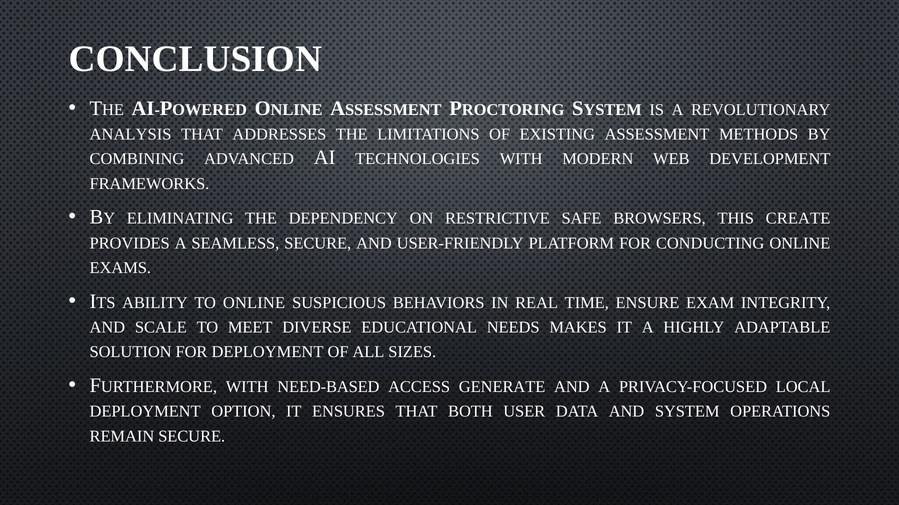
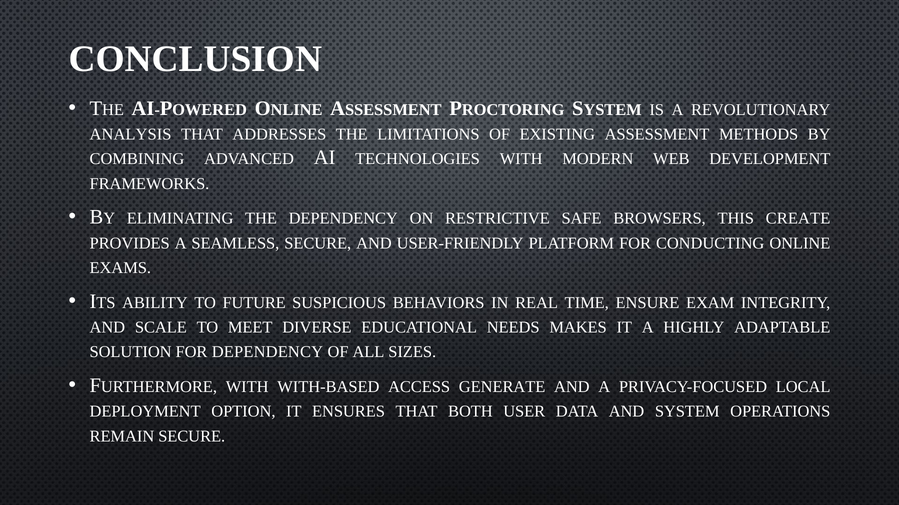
TO ONLINE: ONLINE -> FUTURE
FOR DEPLOYMENT: DEPLOYMENT -> DEPENDENCY
NEED-BASED: NEED-BASED -> WITH-BASED
